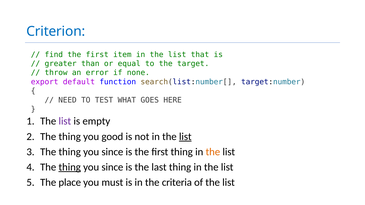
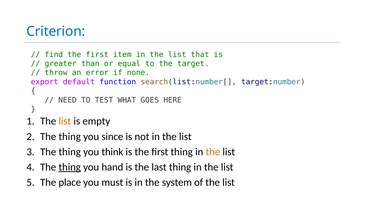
list at (65, 121) colour: purple -> orange
good: good -> since
list at (185, 137) underline: present -> none
since at (112, 152): since -> think
since at (112, 167): since -> hand
criteria: criteria -> system
